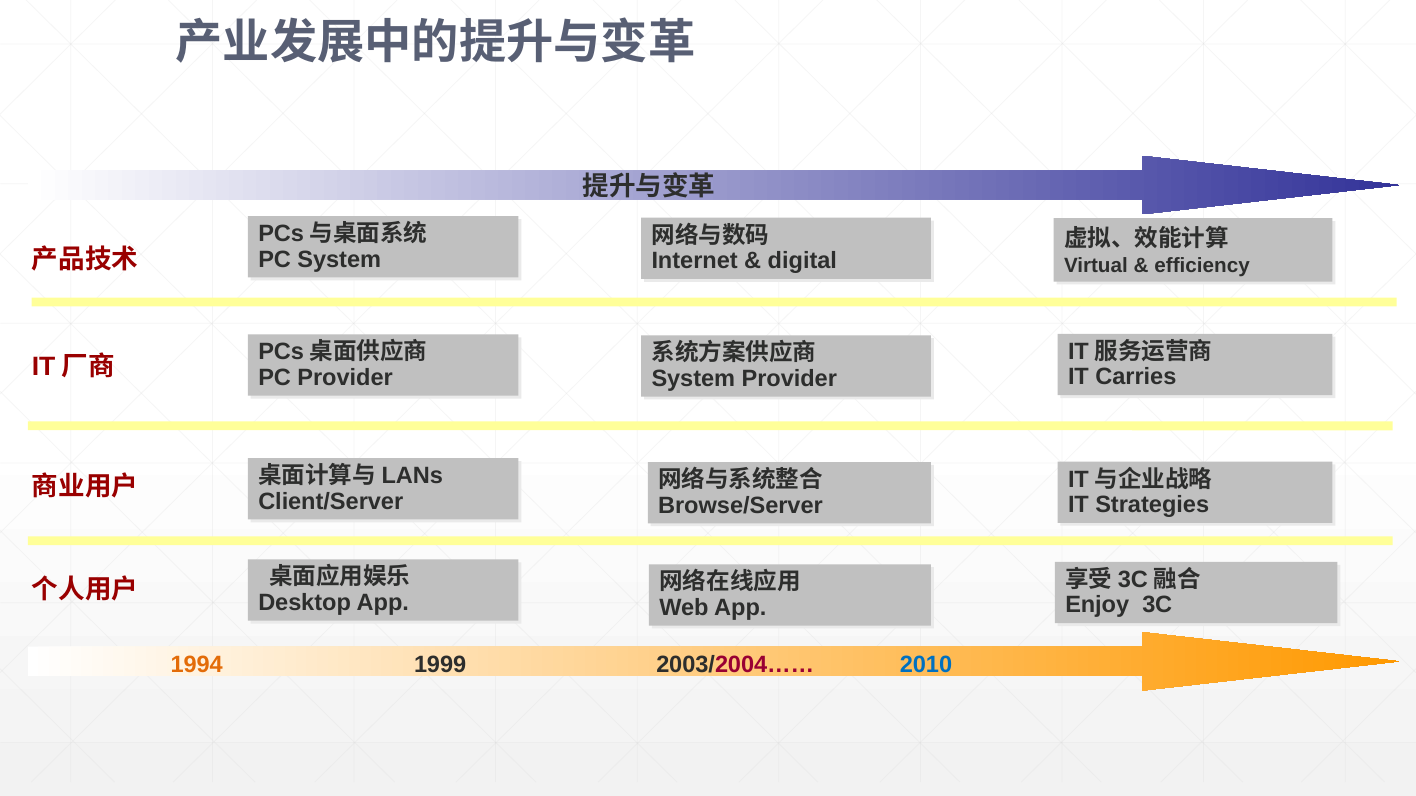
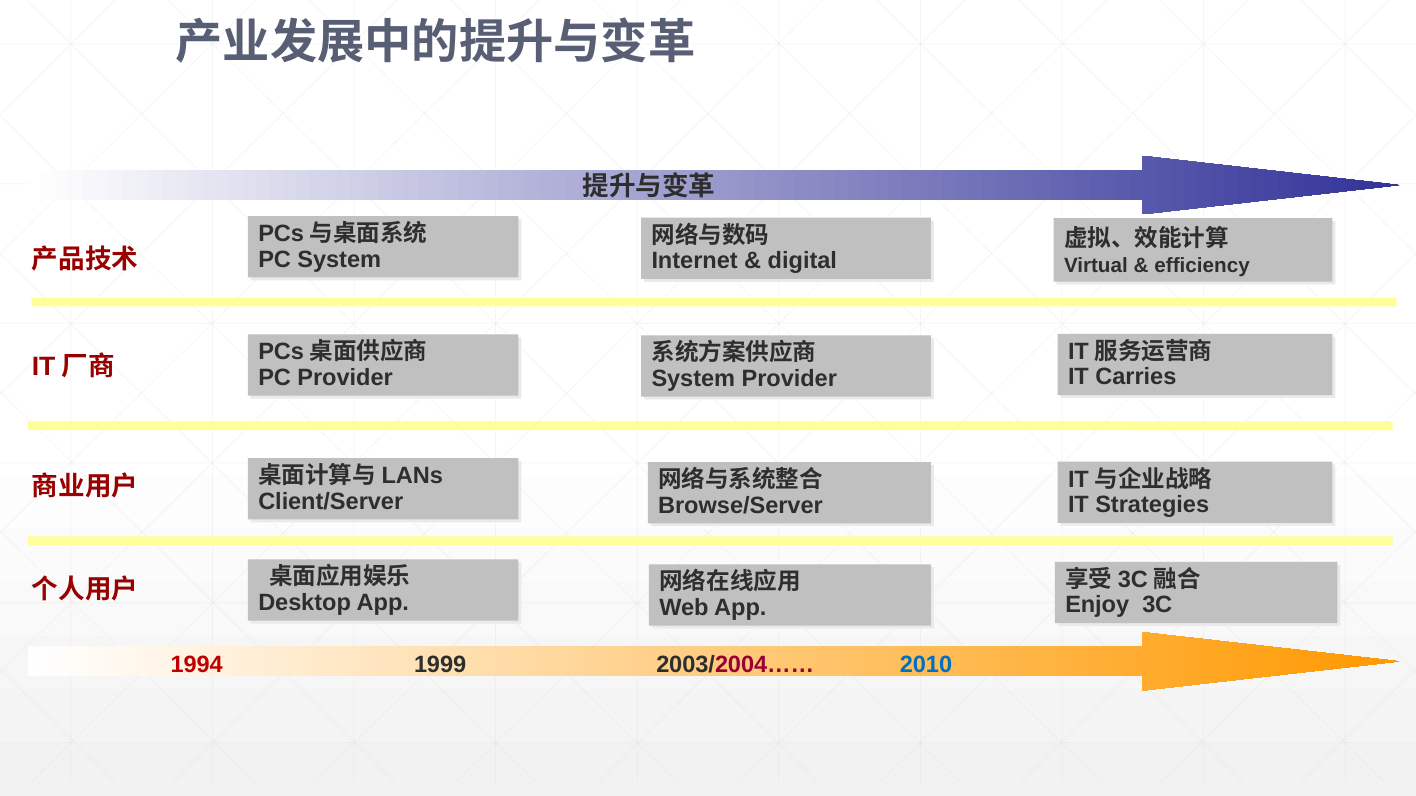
1994 colour: orange -> red
